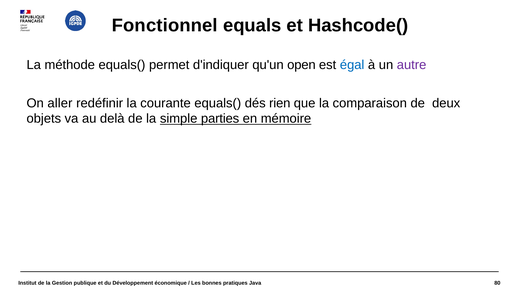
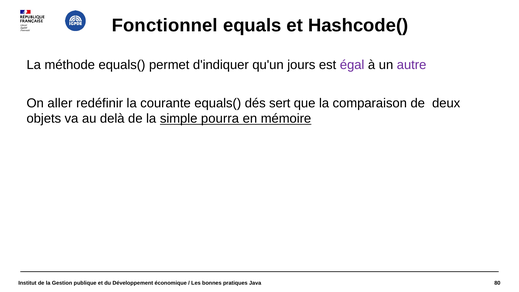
open: open -> jours
égal colour: blue -> purple
rien: rien -> sert
parties: parties -> pourra
